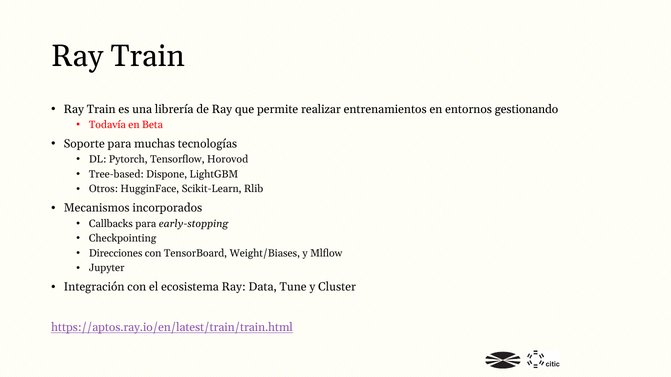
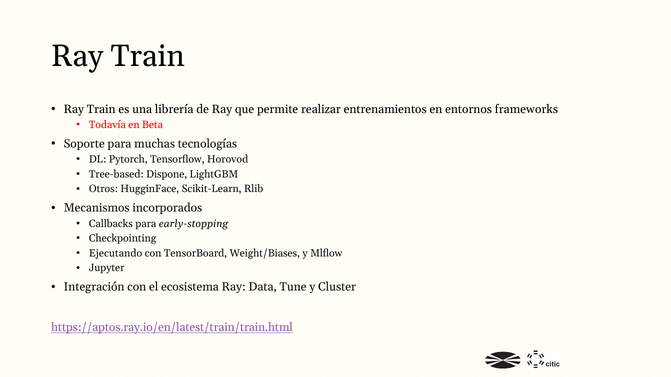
gestionando: gestionando -> frameworks
Direcciones: Direcciones -> Ejecutando
